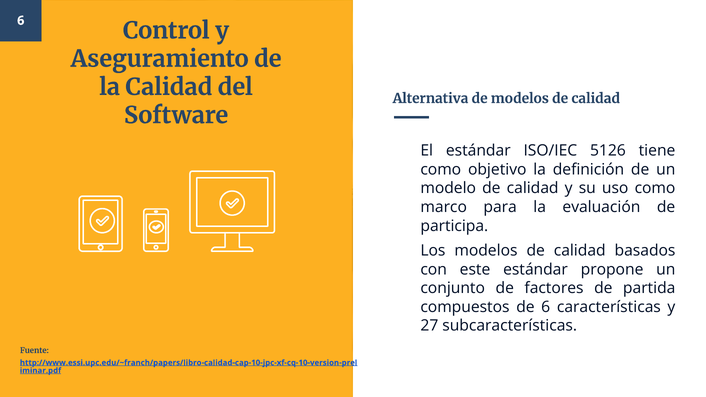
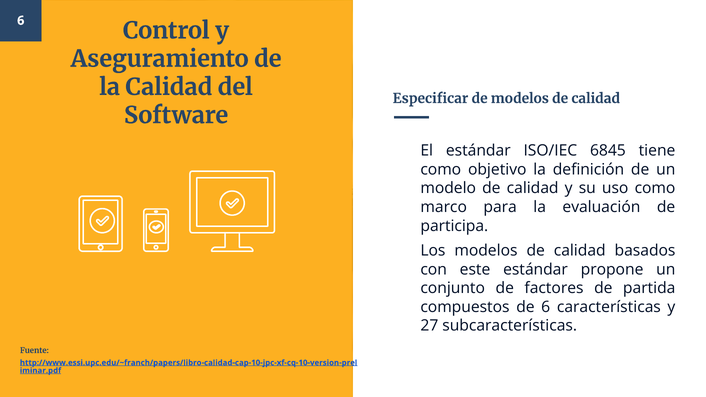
Alternativa: Alternativa -> Especificar
5126: 5126 -> 6845
